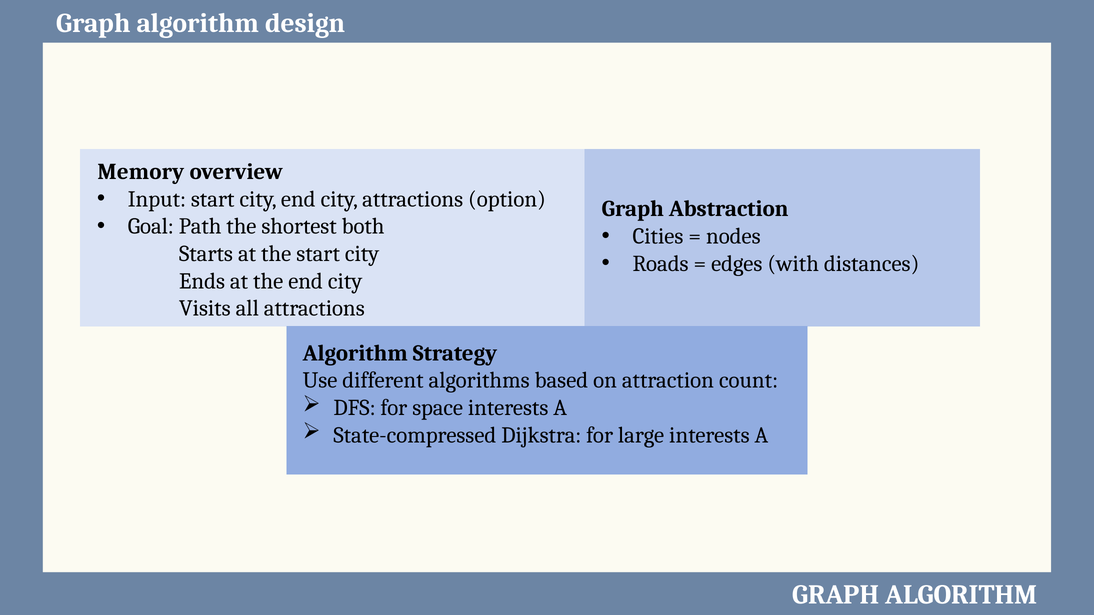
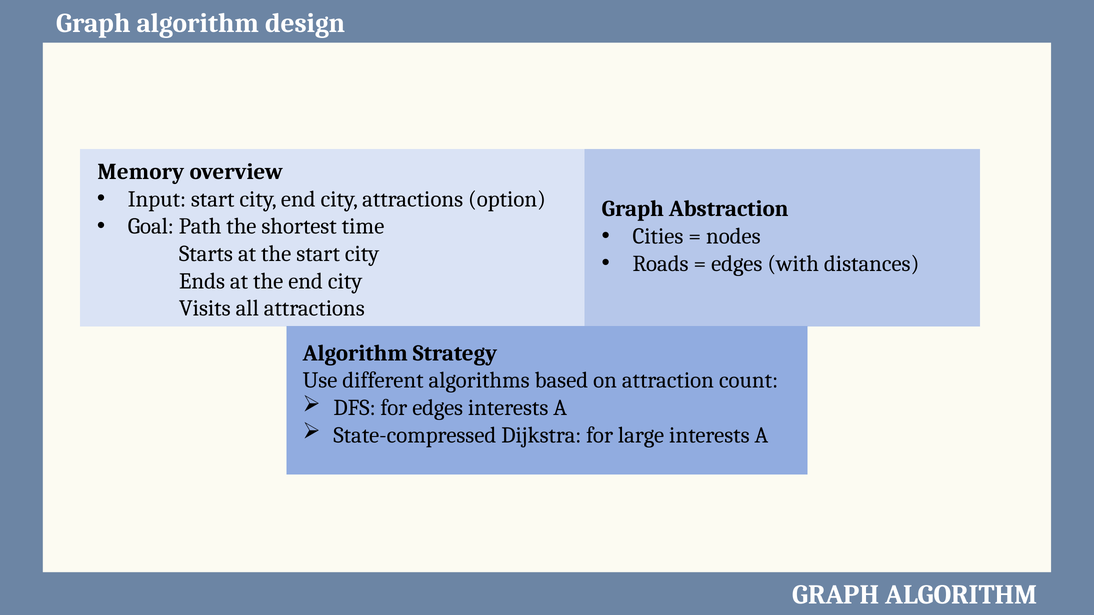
both: both -> time
for space: space -> edges
